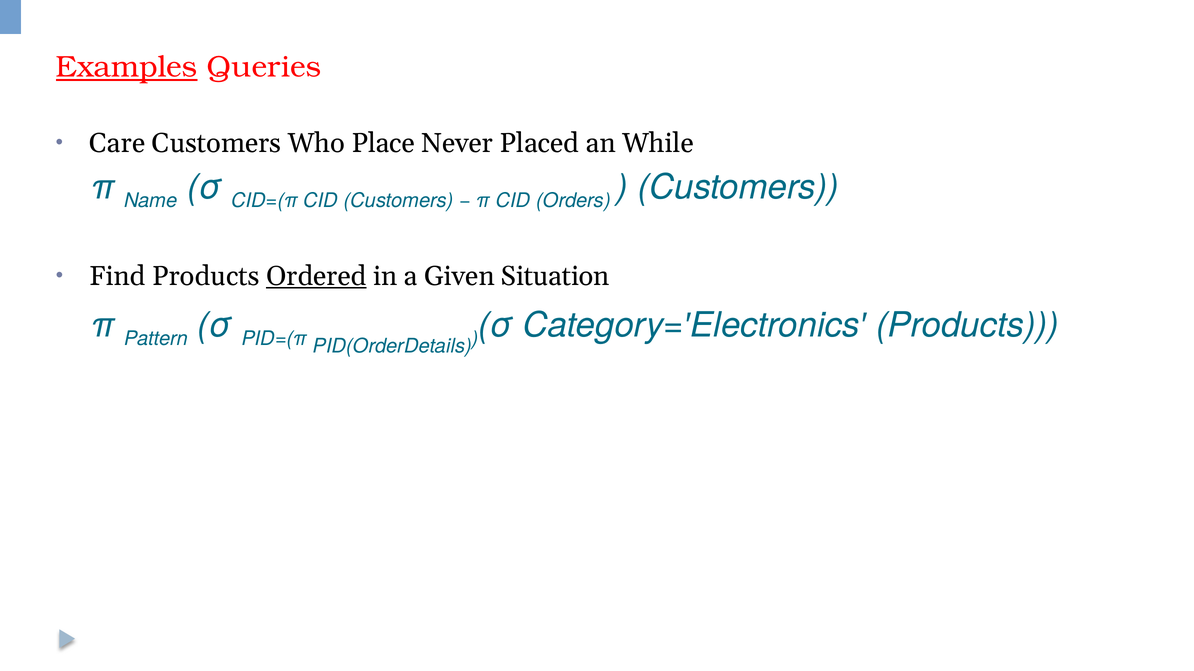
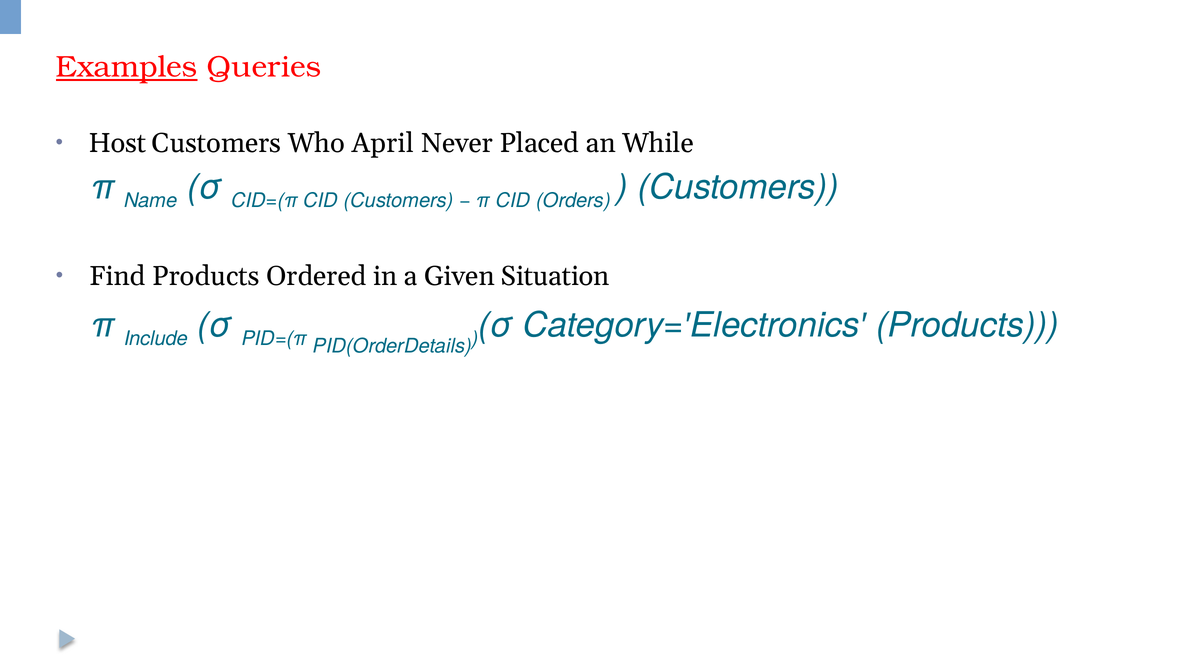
Care: Care -> Host
Place: Place -> April
Ordered underline: present -> none
Pattern: Pattern -> Include
